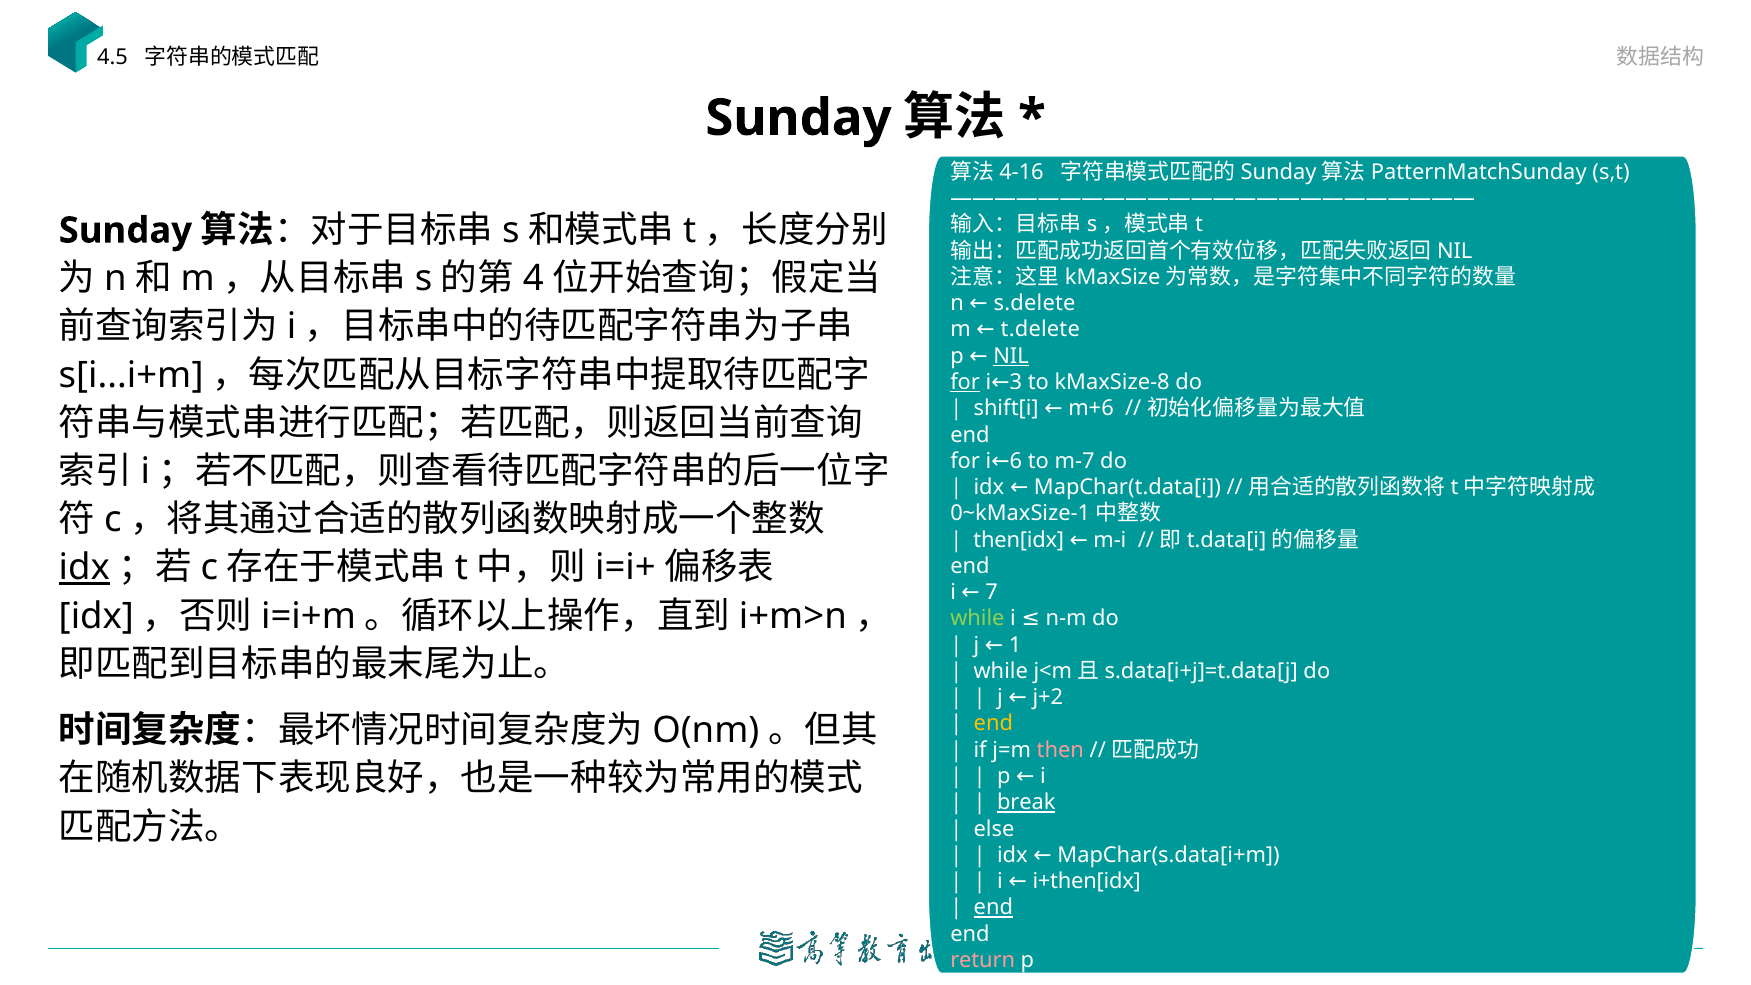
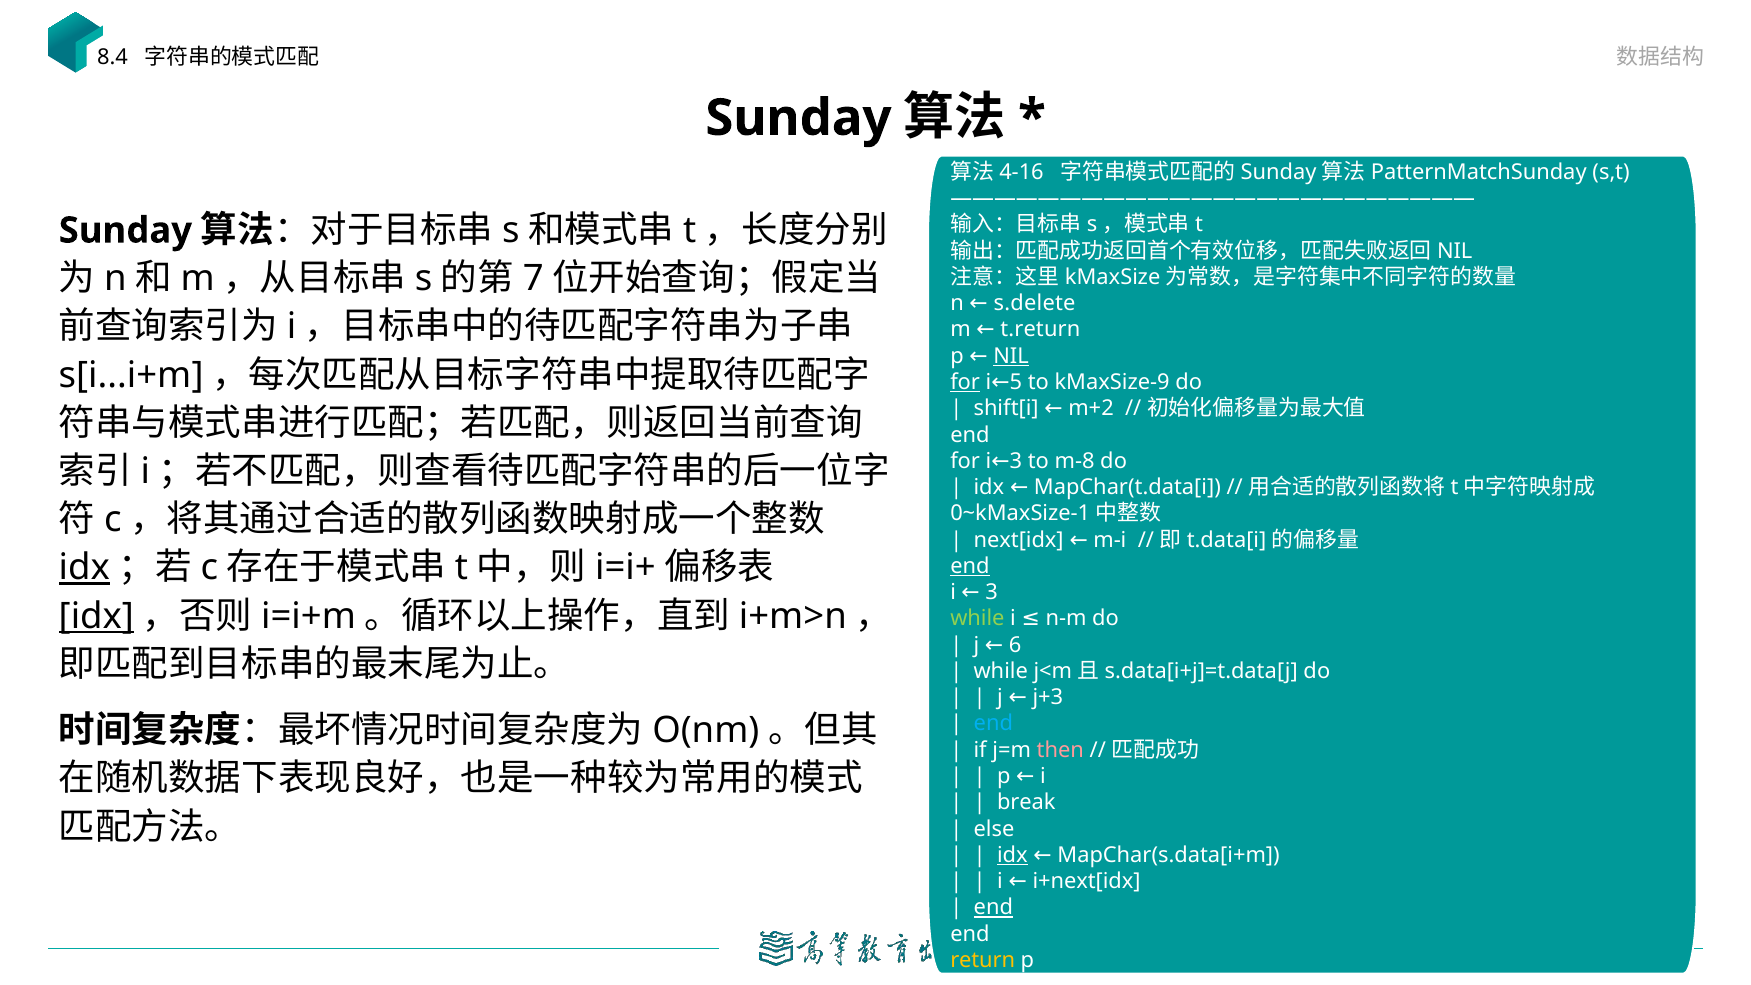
4.5: 4.5 -> 8.4
4: 4 -> 7
t.delete: t.delete -> t.return
3: 3 -> 5
kMaxSize-8: kMaxSize-8 -> kMaxSize-9
m+6: m+6 -> m+2
for i 6: 6 -> 3
m-7: m-7 -> m-8
then[idx: then[idx -> next[idx
end at (970, 566) underline: none -> present
7 at (992, 592): 7 -> 3
idx at (96, 616) underline: none -> present
1: 1 -> 6
j+2: j+2 -> j+3
end at (993, 724) colour: yellow -> light blue
break underline: present -> none
idx at (1012, 855) underline: none -> present
i+then[idx: i+then[idx -> i+next[idx
return colour: pink -> yellow
